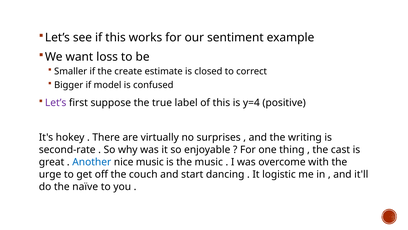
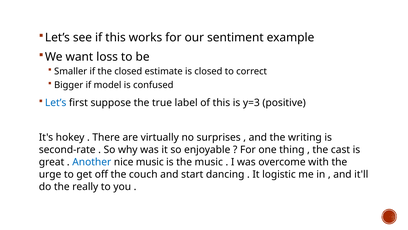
the create: create -> closed
Let’s at (56, 103) colour: purple -> blue
y=4: y=4 -> y=3
naïve: naïve -> really
